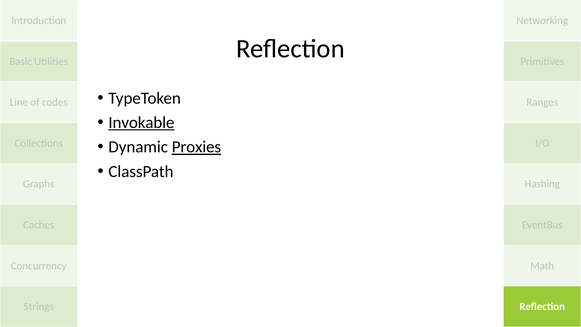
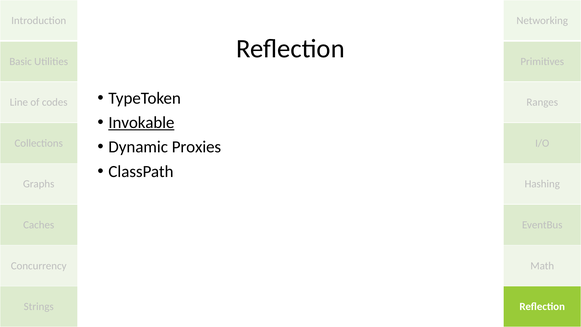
Proxies underline: present -> none
